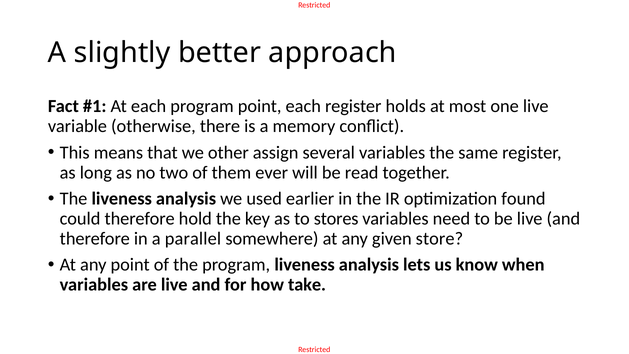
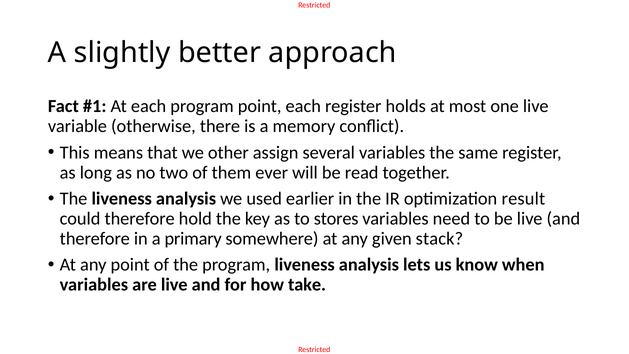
found: found -> result
parallel: parallel -> primary
store: store -> stack
